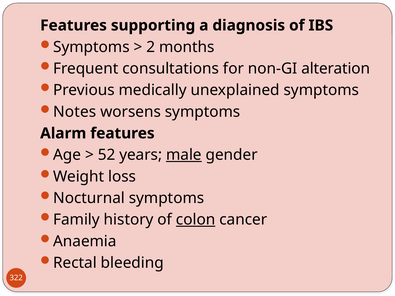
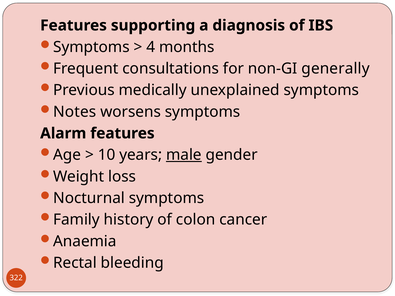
2: 2 -> 4
alteration: alteration -> generally
52: 52 -> 10
colon underline: present -> none
